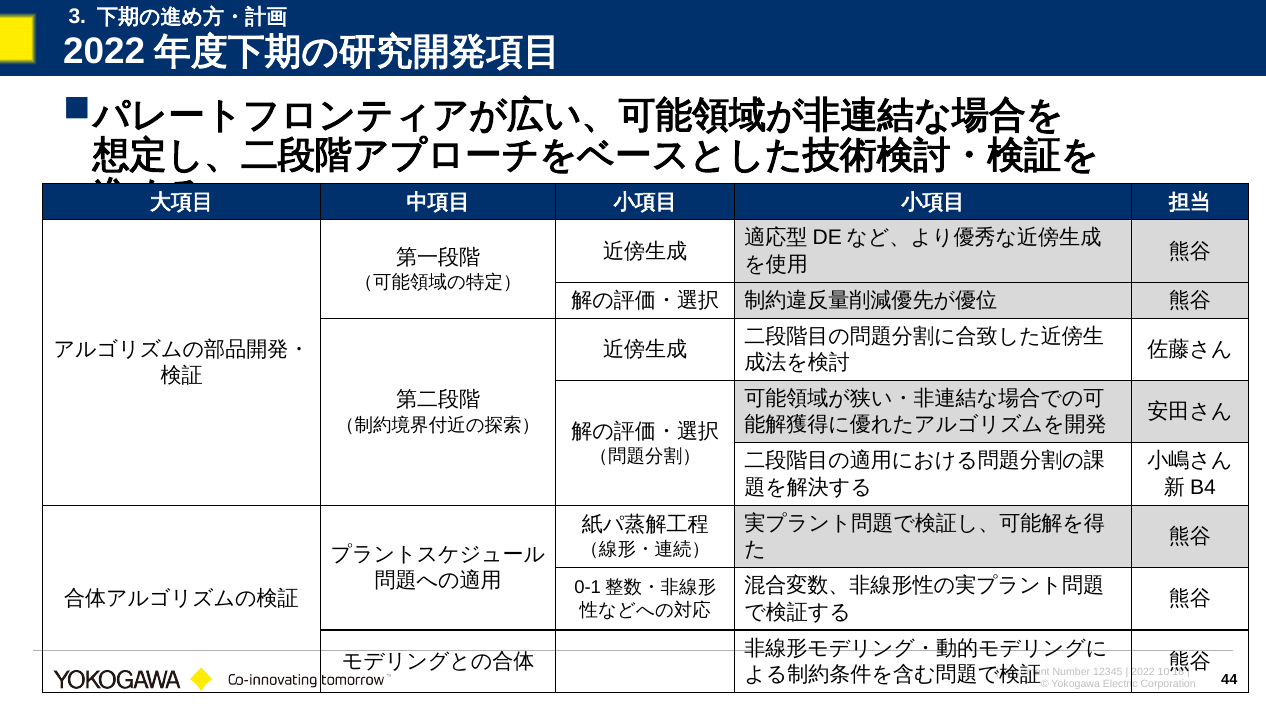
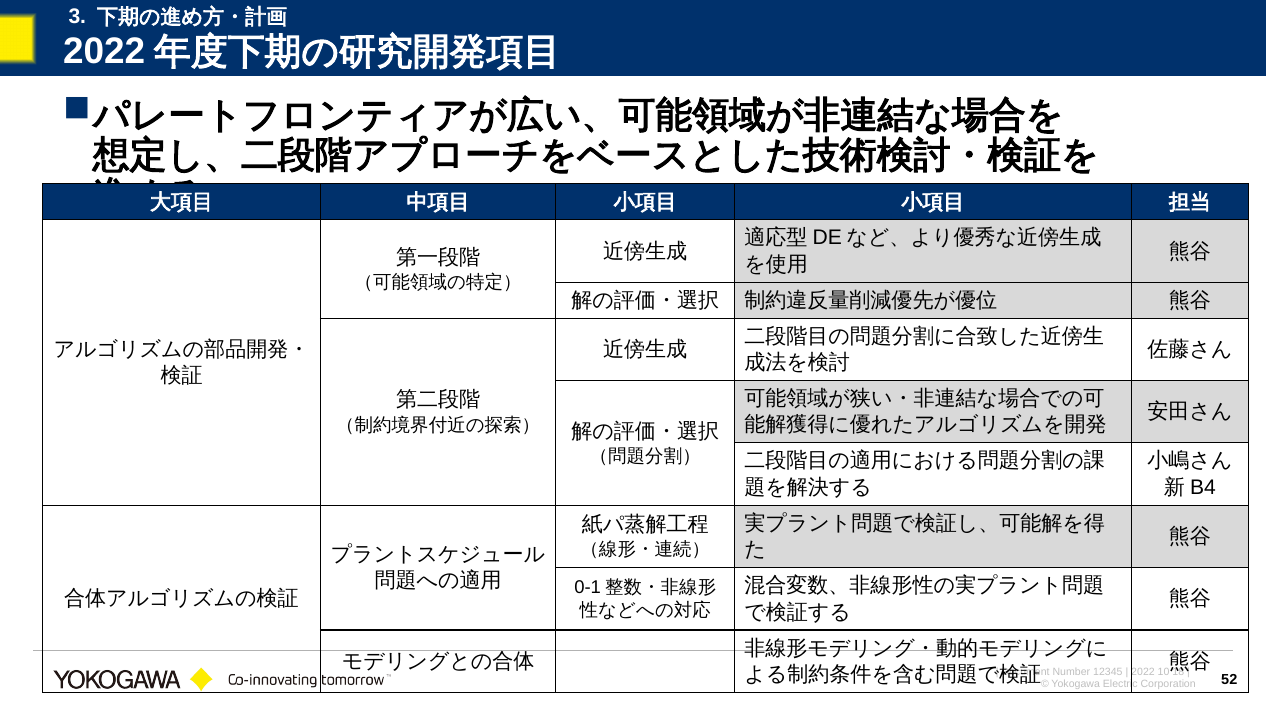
44: 44 -> 52
